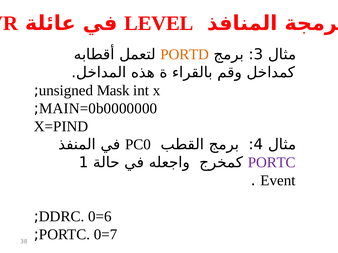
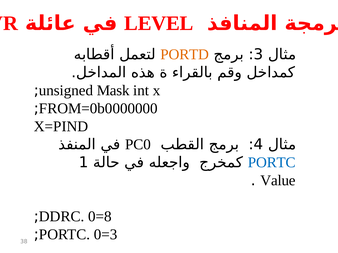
MAIN=0b0000000: MAIN=0b0000000 -> FROM=0b0000000
PORTC at (272, 163) colour: purple -> blue
Event: Event -> Value
0=6: 0=6 -> 0=8
0=7: 0=7 -> 0=3
